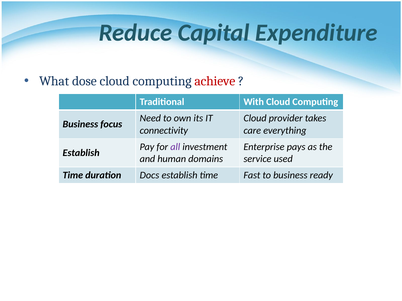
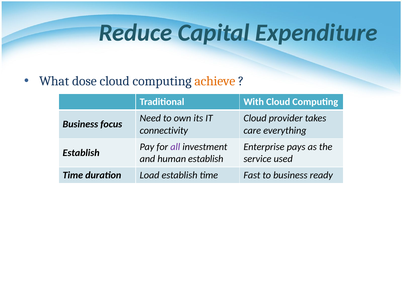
achieve colour: red -> orange
human domains: domains -> establish
Docs: Docs -> Load
